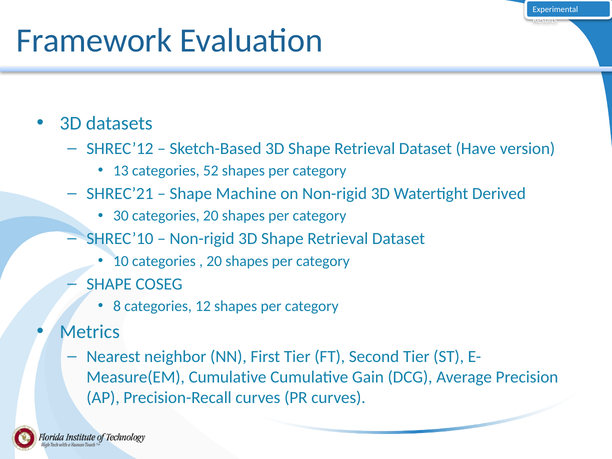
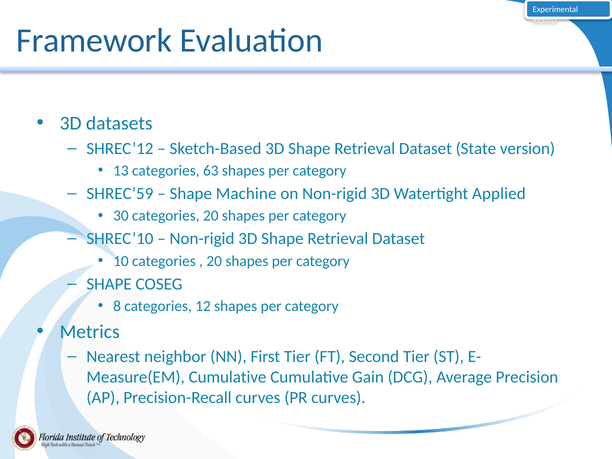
Have: Have -> State
52: 52 -> 63
SHREC’21: SHREC’21 -> SHREC’59
Derived: Derived -> Applied
